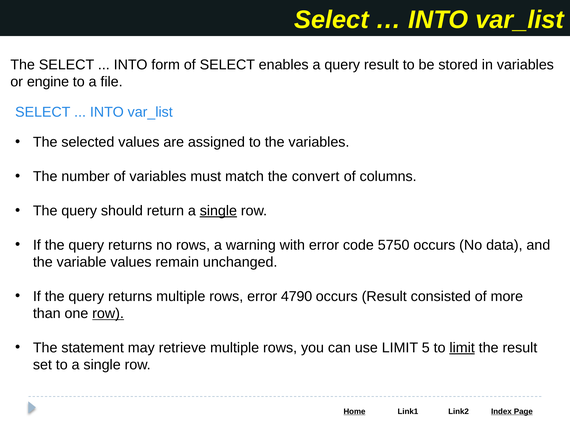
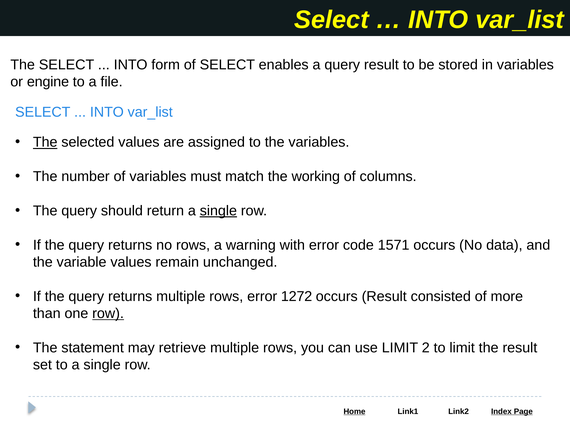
The at (45, 142) underline: none -> present
convert: convert -> working
5750: 5750 -> 1571
4790: 4790 -> 1272
5: 5 -> 2
limit at (462, 347) underline: present -> none
